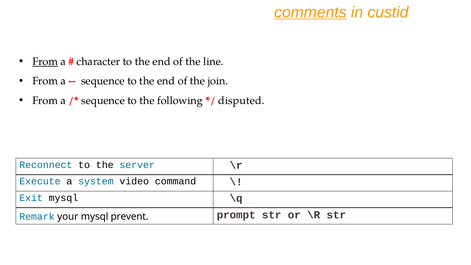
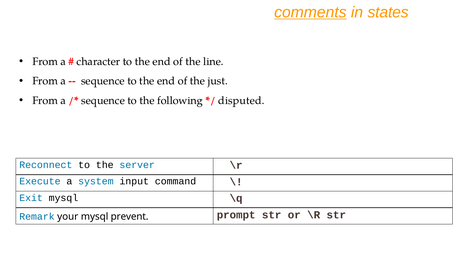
custid: custid -> states
From at (45, 62) underline: present -> none
join: join -> just
video: video -> input
